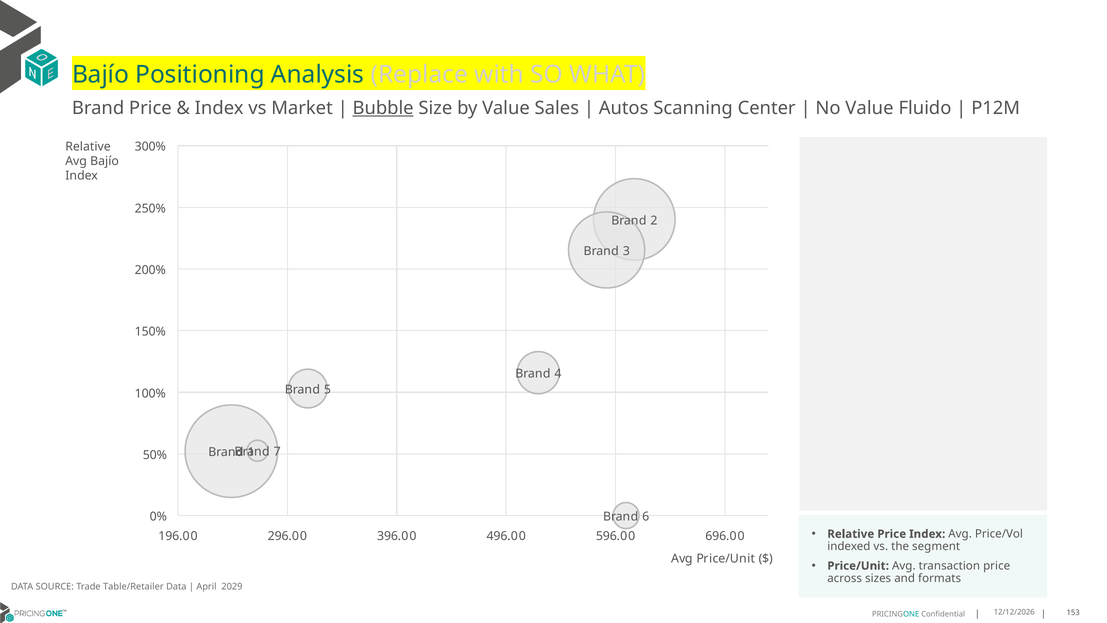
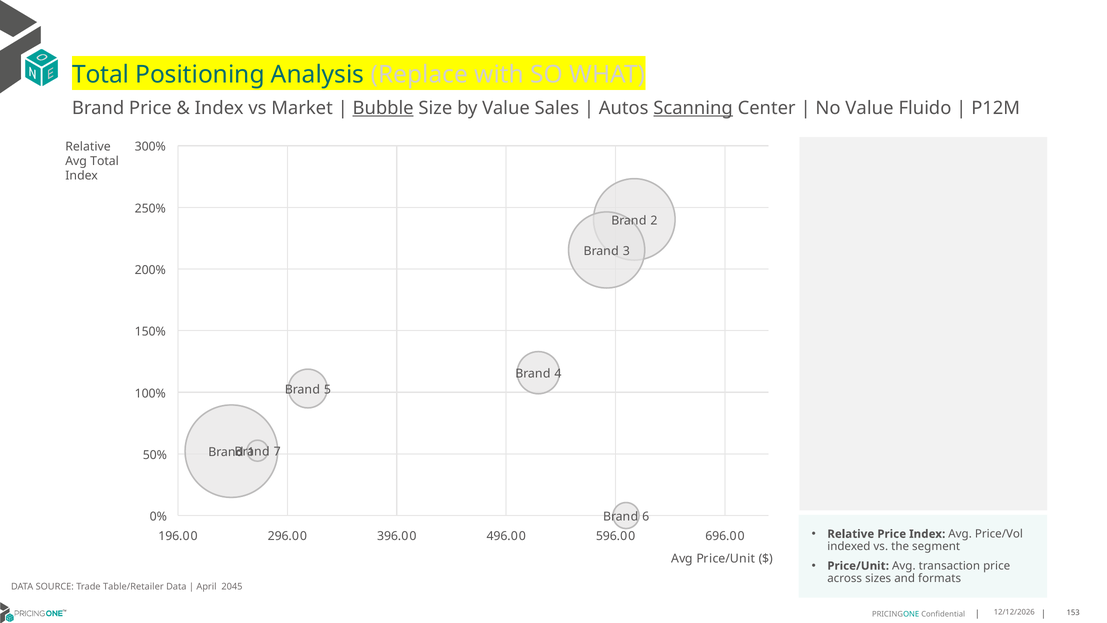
Bajío at (101, 74): Bajío -> Total
Scanning underline: none -> present
Avg Bajío: Bajío -> Total
2029: 2029 -> 2045
